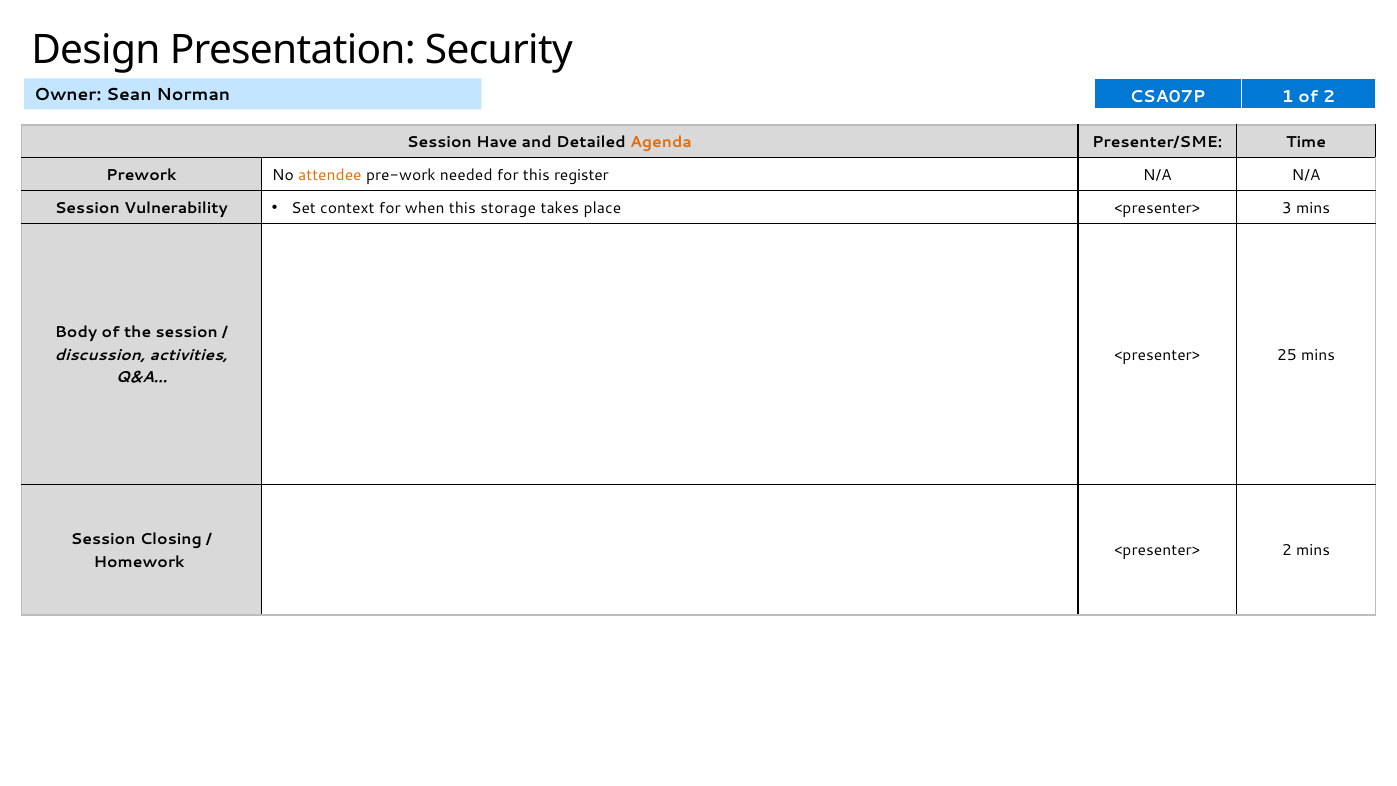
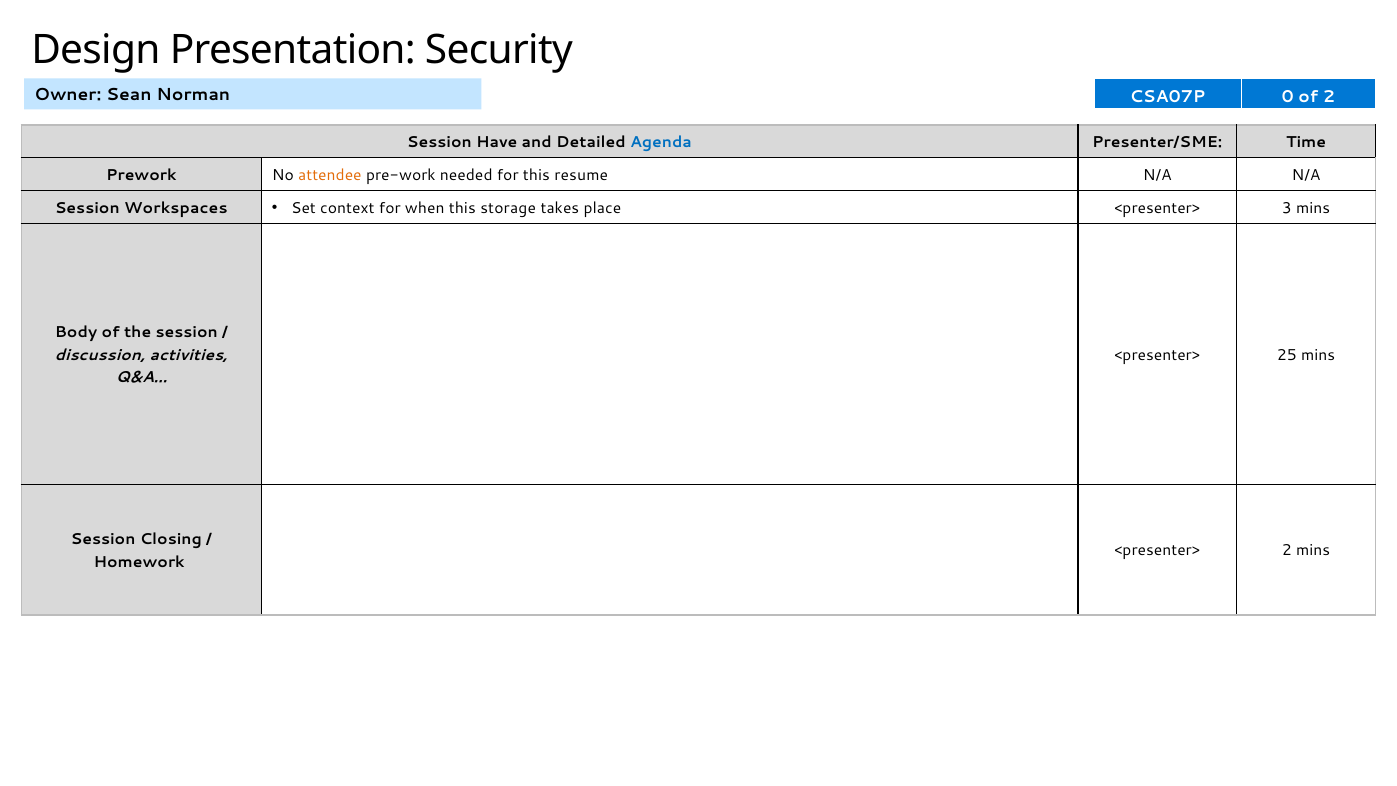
1: 1 -> 0
Agenda colour: orange -> blue
register: register -> resume
Vulnerability: Vulnerability -> Workspaces
